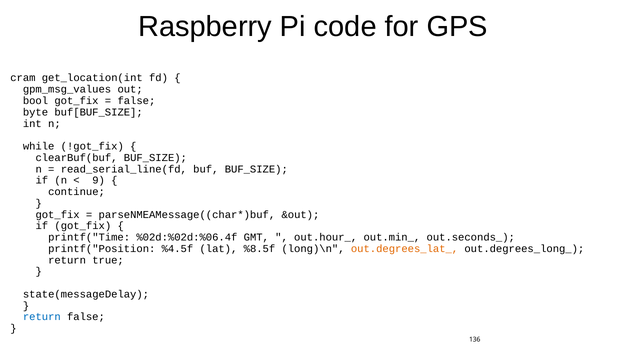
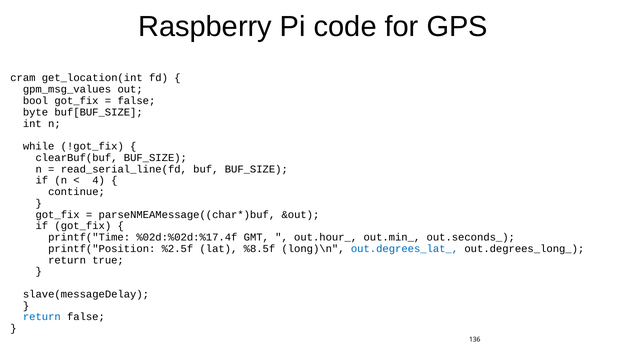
9: 9 -> 4
%02d:%02d:%06.4f: %02d:%02d:%06.4f -> %02d:%02d:%17.4f
%4.5f: %4.5f -> %2.5f
out.degrees_lat_ colour: orange -> blue
state(messageDelay: state(messageDelay -> slave(messageDelay
